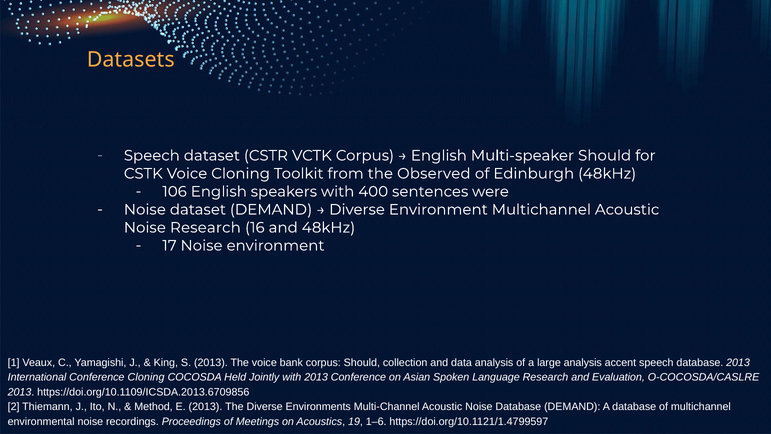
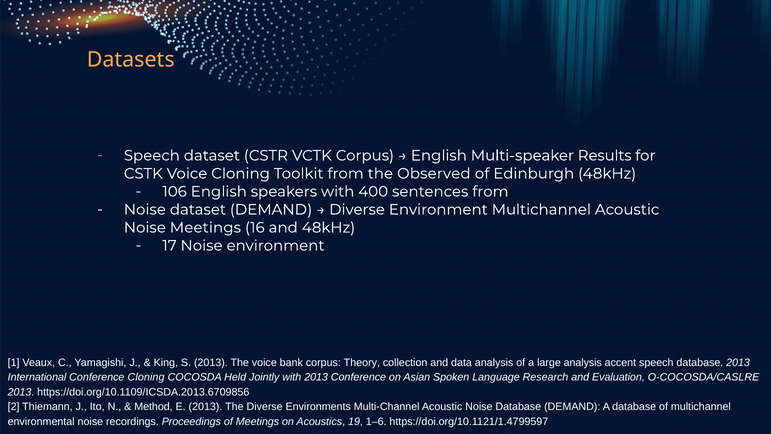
Multi-speaker Should: Should -> Results
sentences were: were -> from
Noise Research: Research -> Meetings
corpus Should: Should -> Theory
